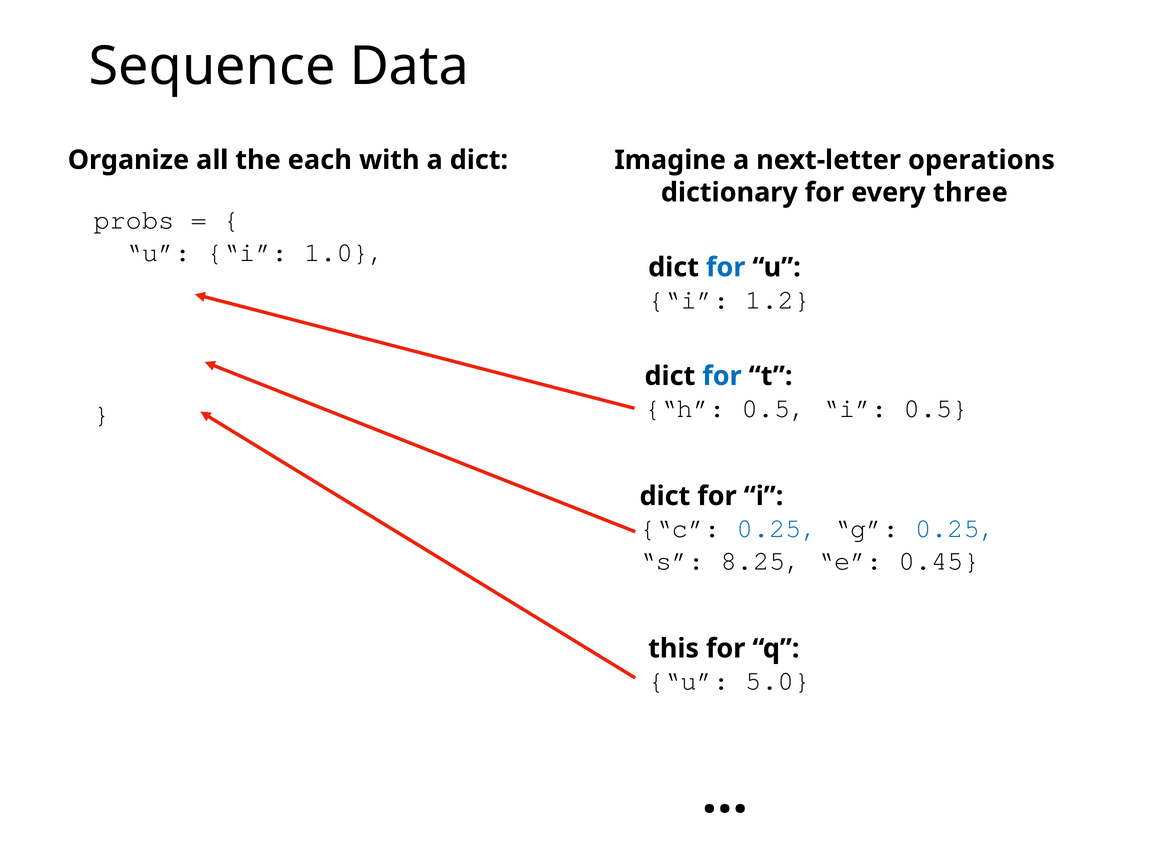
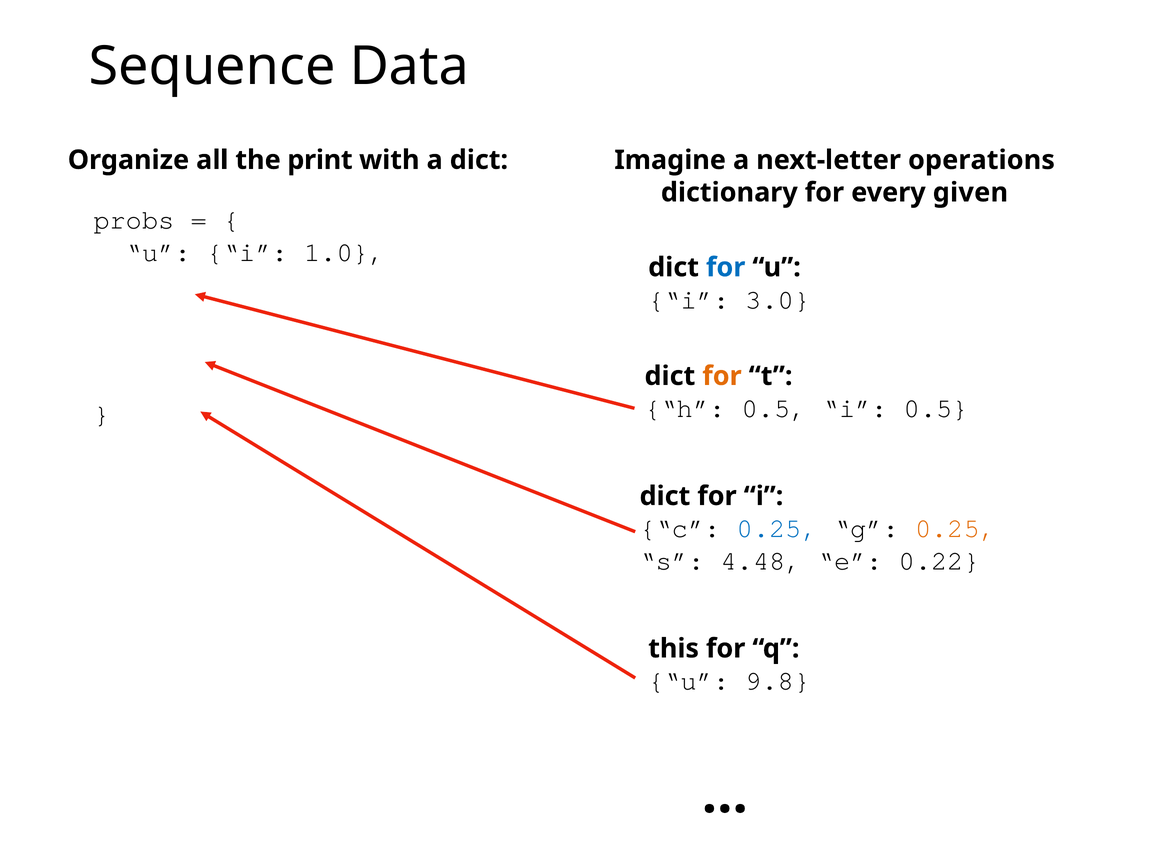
each: each -> print
three: three -> given
1.2: 1.2 -> 3.0
for at (722, 376) colour: blue -> orange
0.25 at (956, 529) colour: blue -> orange
8.25: 8.25 -> 4.48
0.45: 0.45 -> 0.22
5.0: 5.0 -> 9.8
